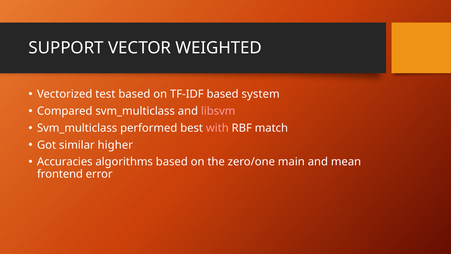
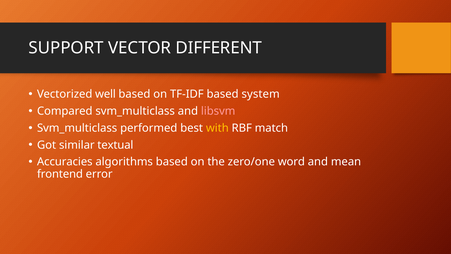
WEIGHTED: WEIGHTED -> DIFFERENT
test: test -> well
with colour: pink -> yellow
higher: higher -> textual
main: main -> word
